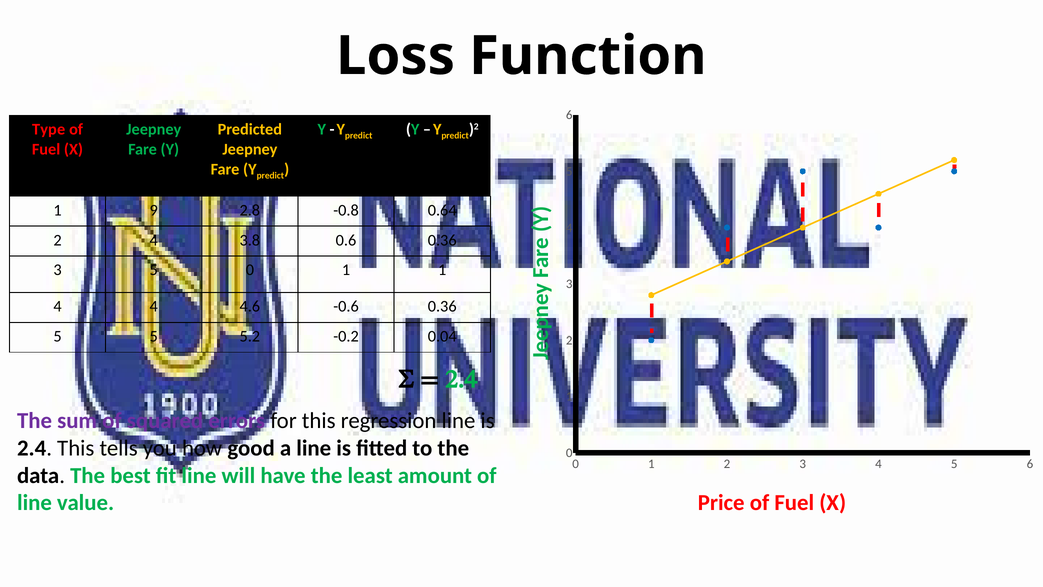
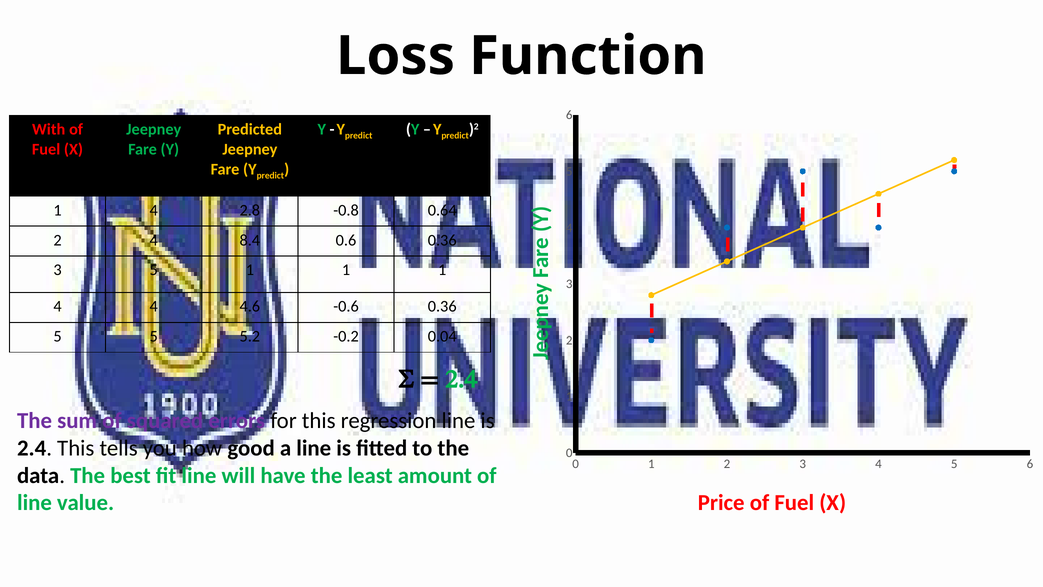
Type: Type -> With
9 at (154, 210): 9 -> 4
3.8: 3.8 -> 8.4
5 0: 0 -> 1
